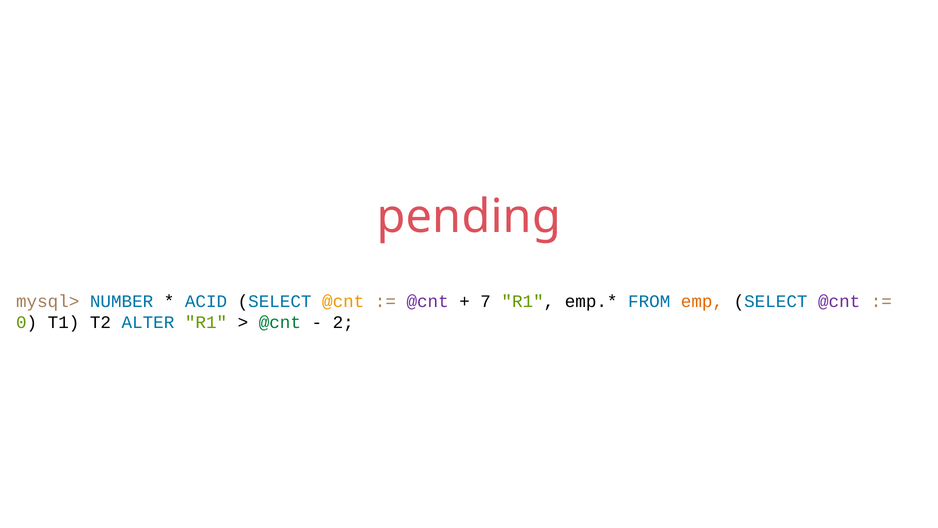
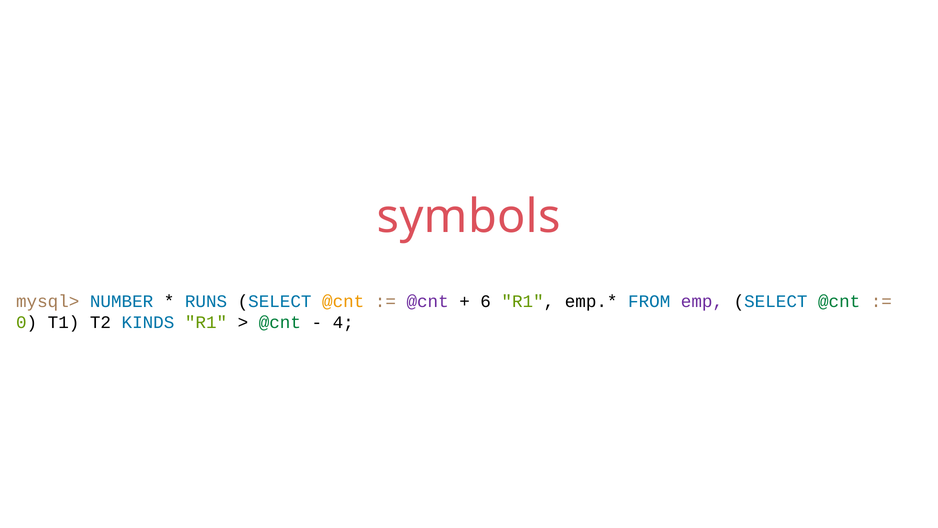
pending: pending -> symbols
ACID: ACID -> RUNS
7: 7 -> 6
emp colour: orange -> purple
@cnt at (839, 301) colour: purple -> green
ALTER: ALTER -> KINDS
2: 2 -> 4
